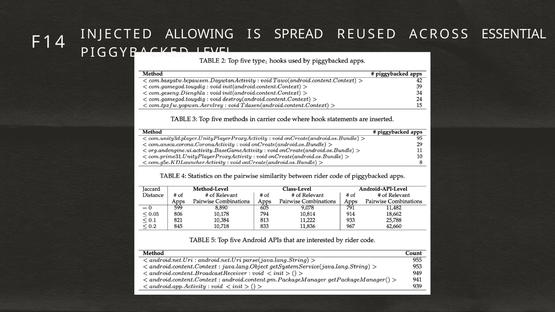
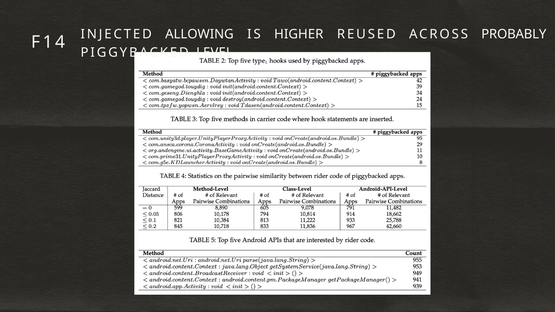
SPREAD: SPREAD -> HIGHER
ESSENTIAL: ESSENTIAL -> PROBABLY
